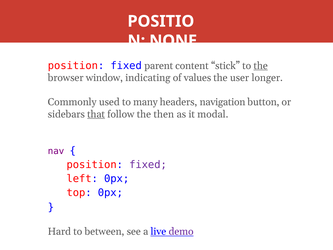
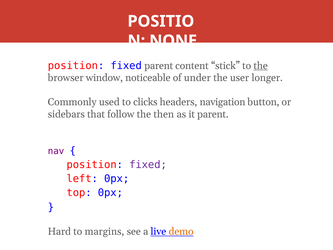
indicating: indicating -> noticeable
values: values -> under
many: many -> clicks
that underline: present -> none
it modal: modal -> parent
between: between -> margins
demo colour: purple -> orange
